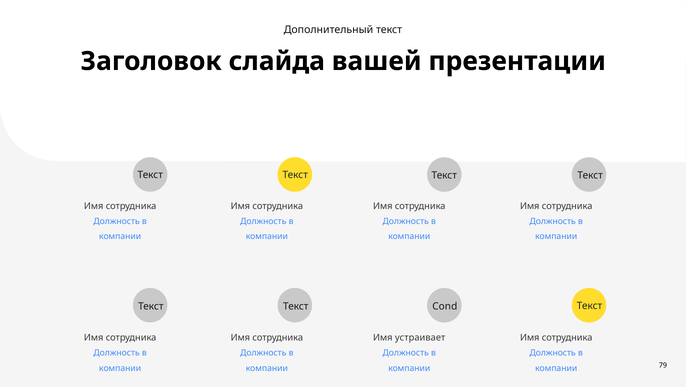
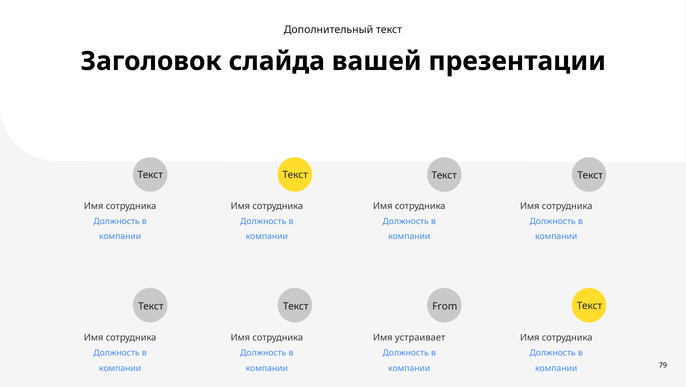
Cond: Cond -> From
